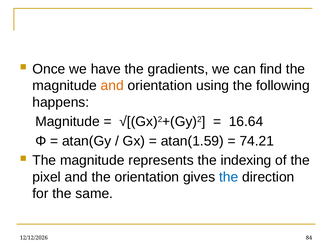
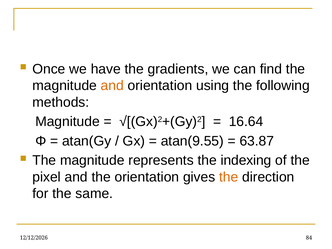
happens: happens -> methods
atan(1.59: atan(1.59 -> atan(9.55
74.21: 74.21 -> 63.87
the at (229, 177) colour: blue -> orange
